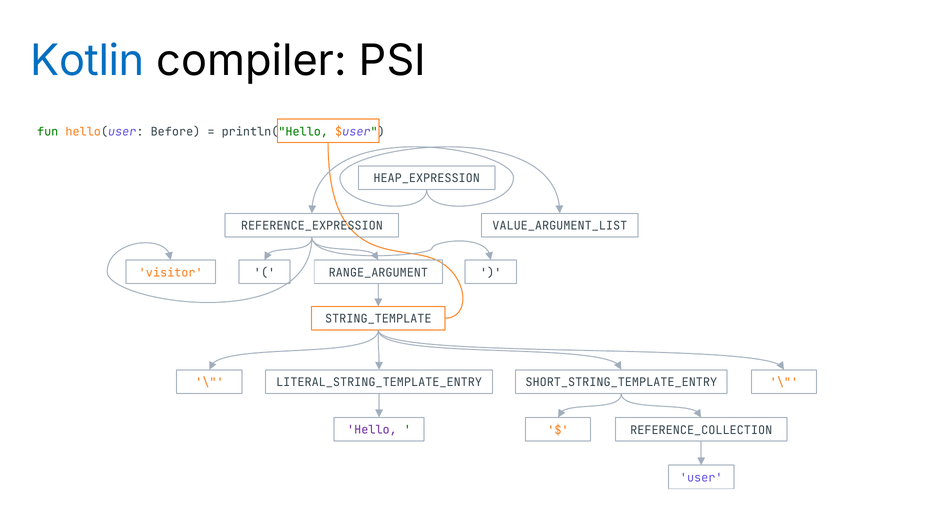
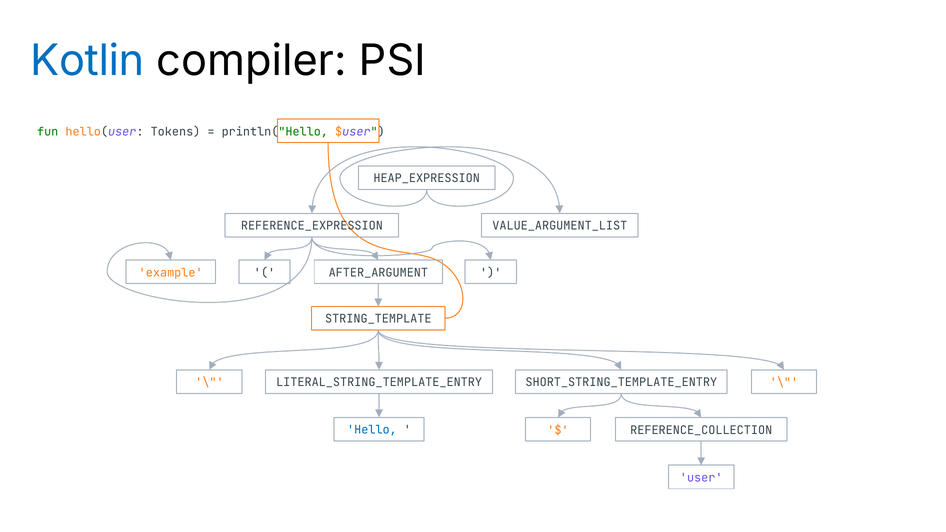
Before: Before -> Tokens
visitor: visitor -> example
RANGE_ARGUMENT: RANGE_ARGUMENT -> AFTER_ARGUMENT
Hello colour: purple -> blue
